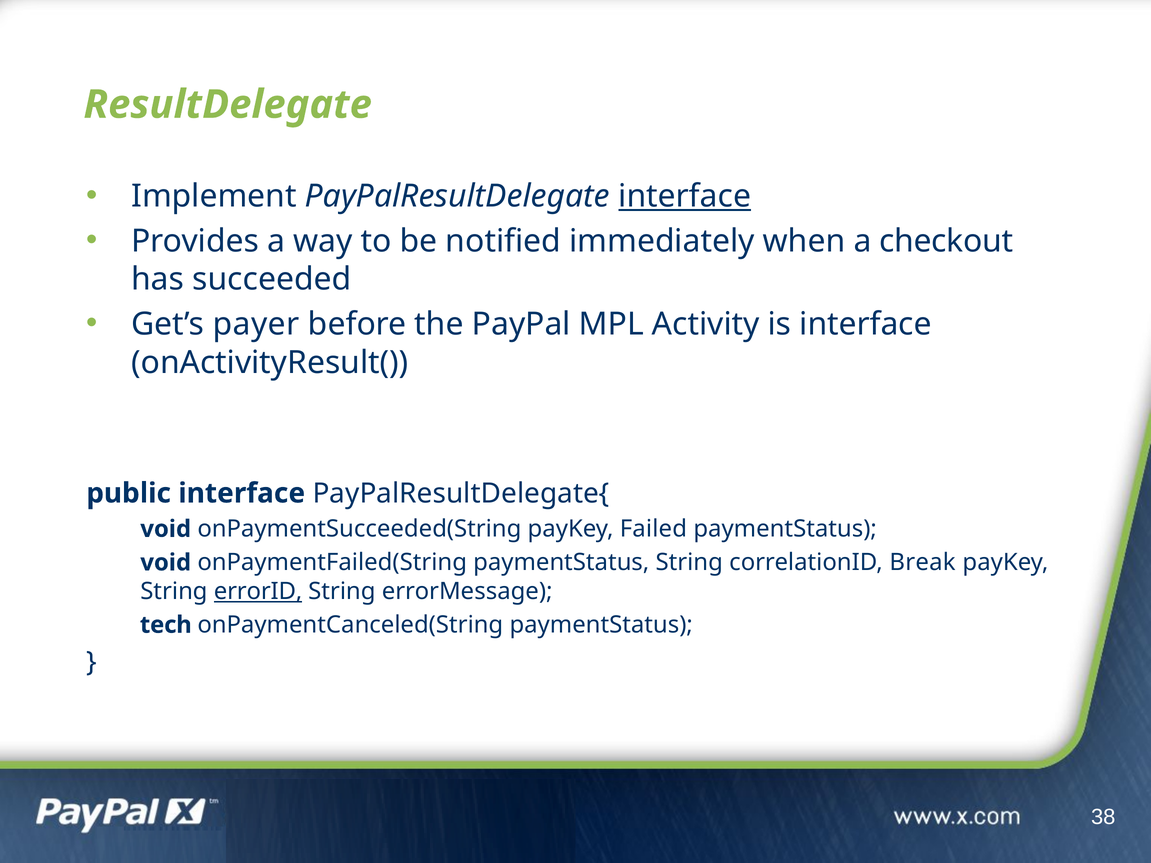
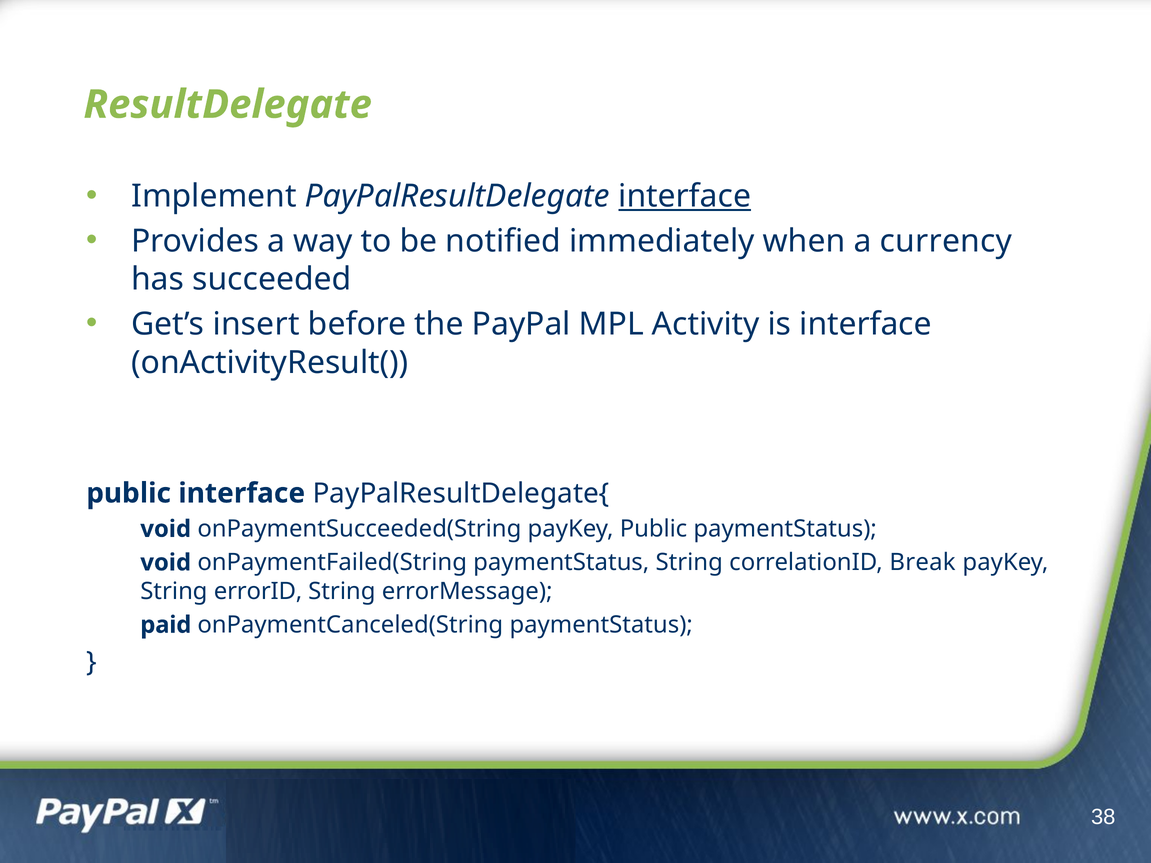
checkout: checkout -> currency
payer: payer -> insert
payKey Failed: Failed -> Public
errorID underline: present -> none
tech: tech -> paid
